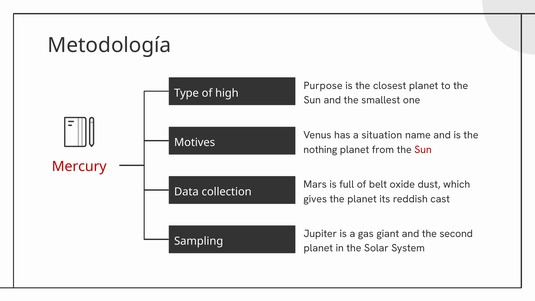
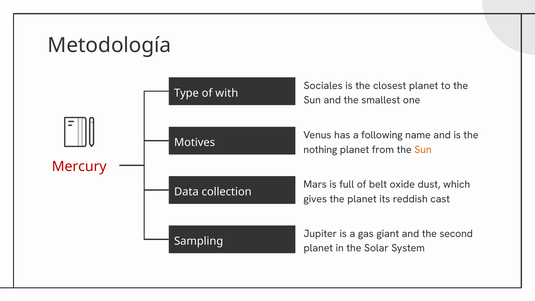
Purpose: Purpose -> Sociales
high: high -> with
situation: situation -> following
Sun at (423, 150) colour: red -> orange
